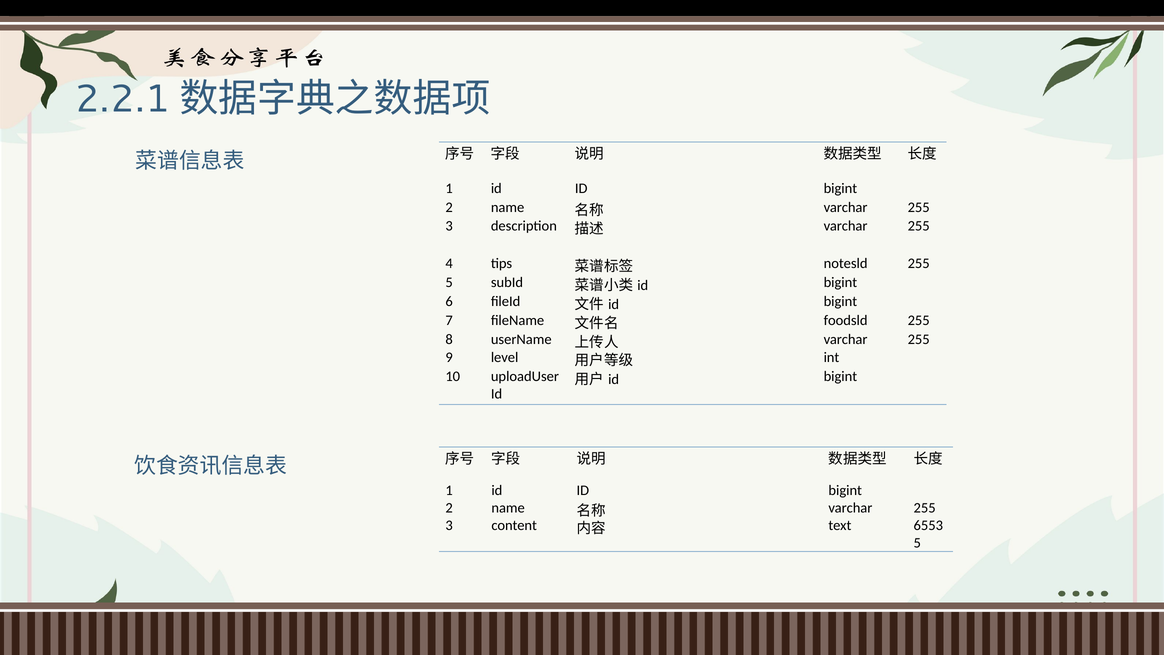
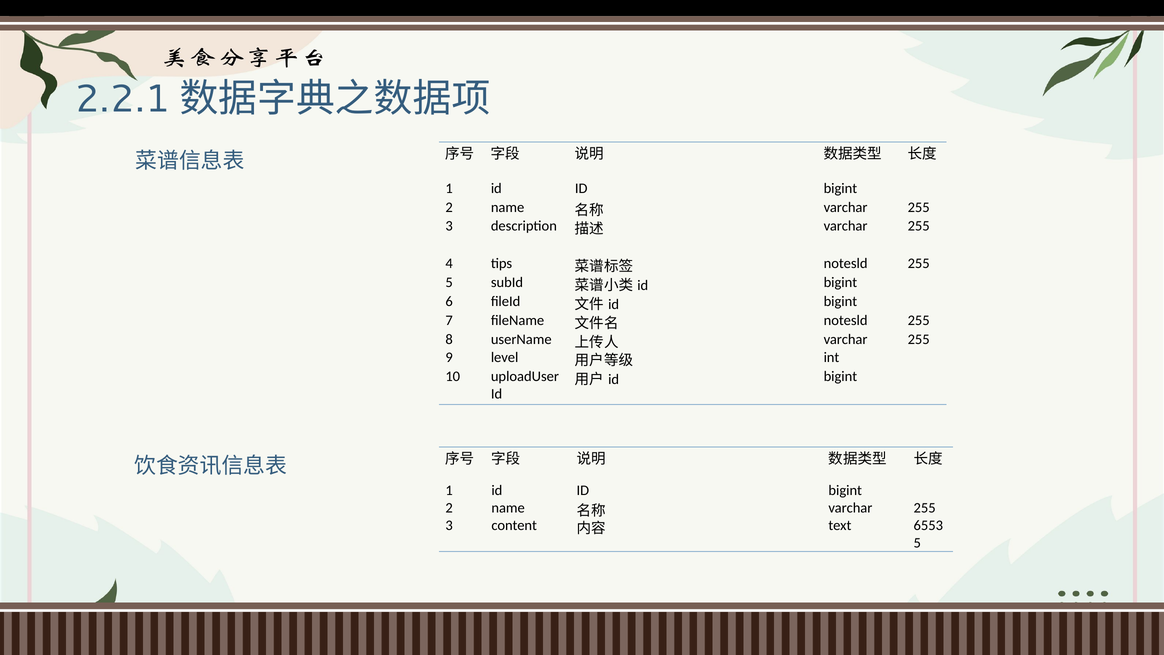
foodsld at (846, 320): foodsld -> notesld
